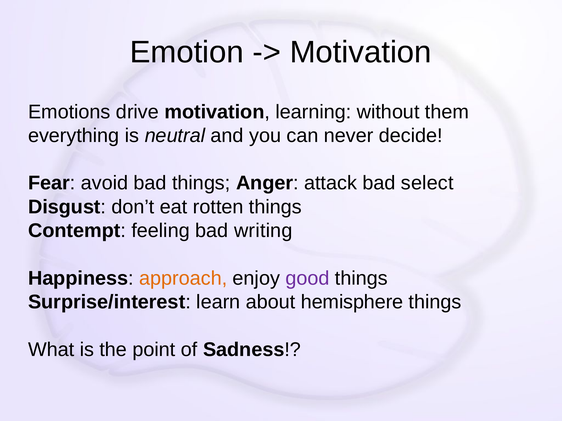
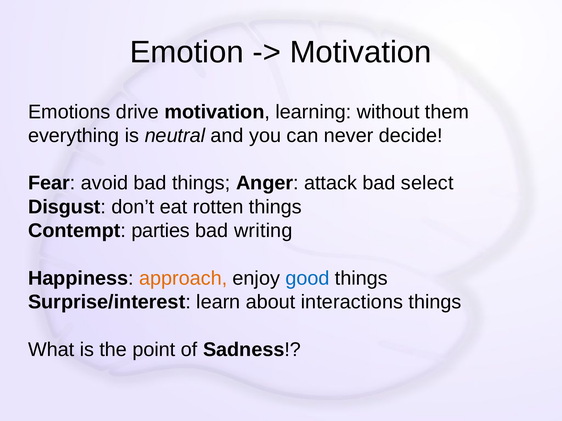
feeling: feeling -> parties
good colour: purple -> blue
hemisphere: hemisphere -> interactions
